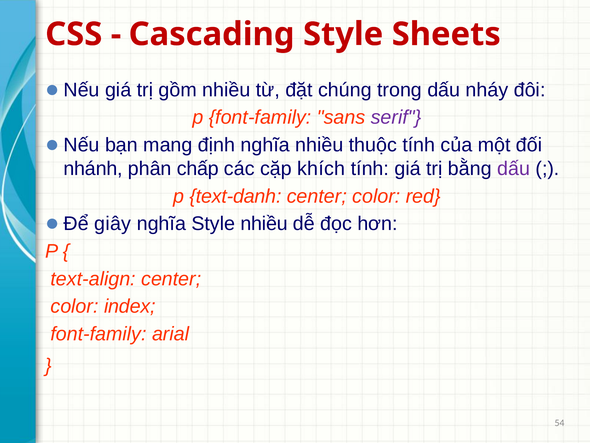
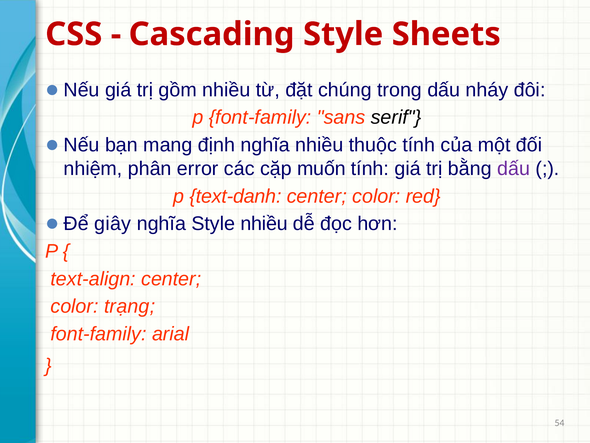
serif colour: purple -> black
nhánh: nhánh -> nhiệm
chấp: chấp -> error
khích: khích -> muốn
index: index -> trạng
